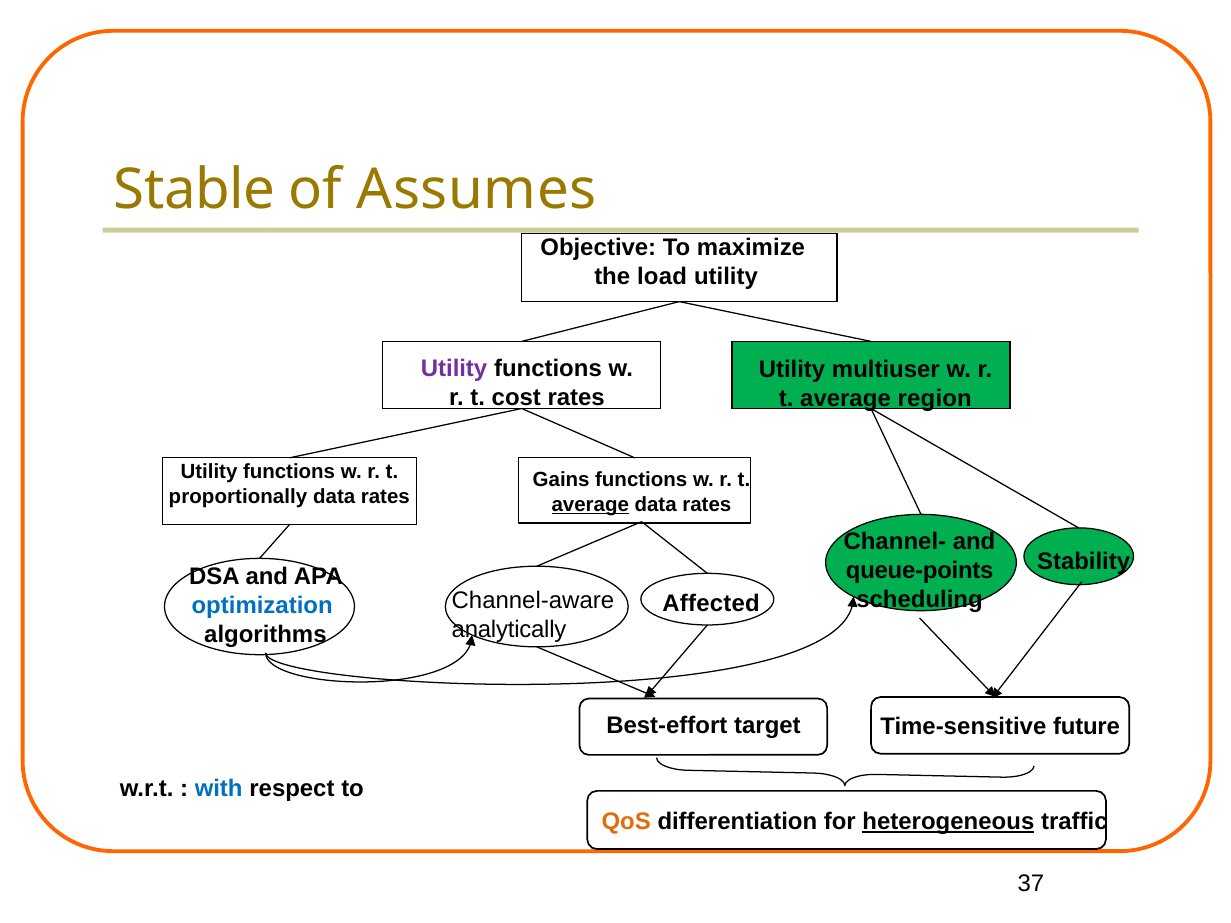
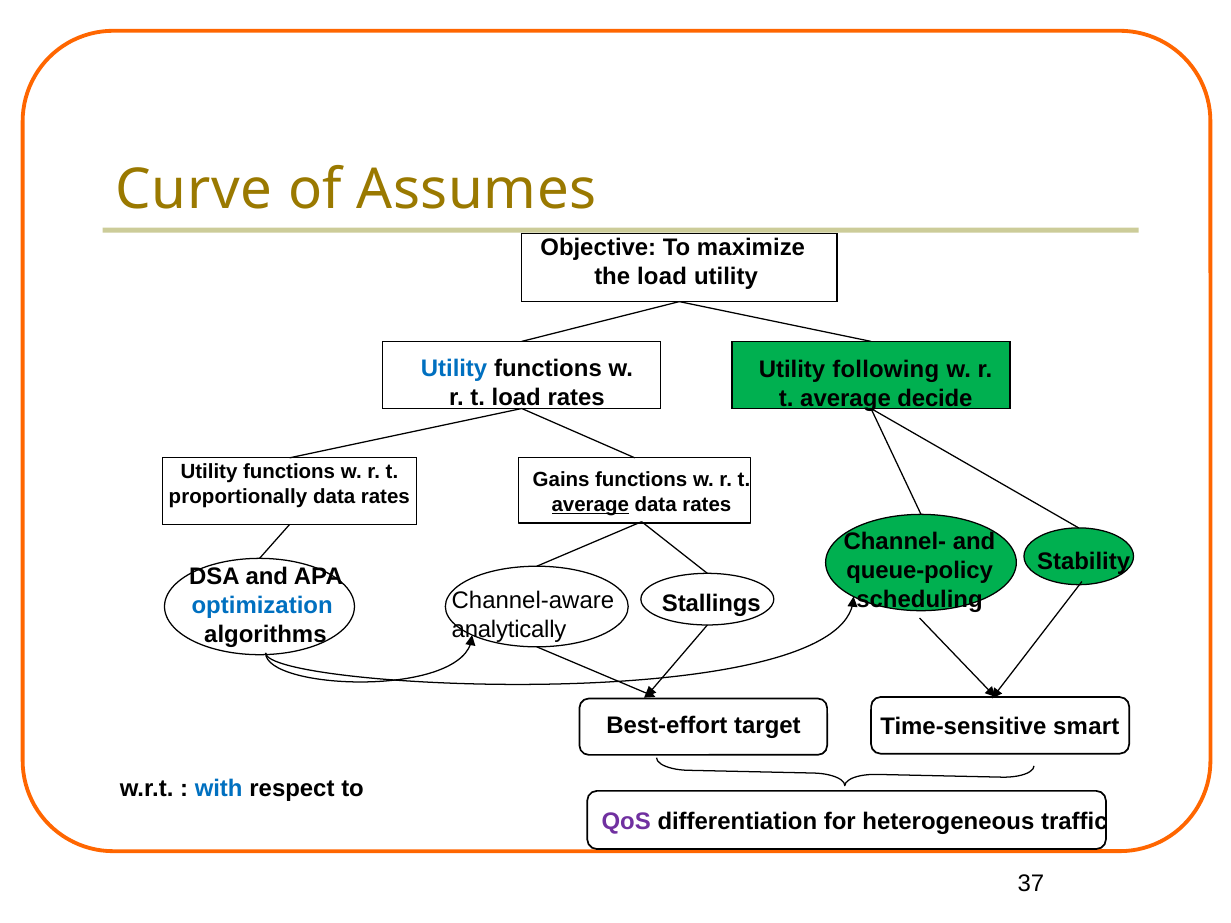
Stable: Stable -> Curve
Utility at (454, 369) colour: purple -> blue
multiuser: multiuser -> following
t cost: cost -> load
region: region -> decide
queue-points: queue-points -> queue-policy
Affected: Affected -> Stallings
future: future -> smart
QoS colour: orange -> purple
heterogeneous underline: present -> none
